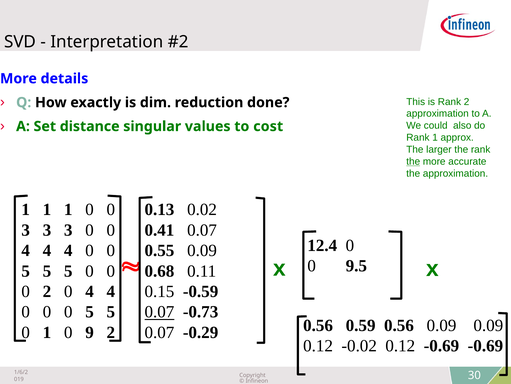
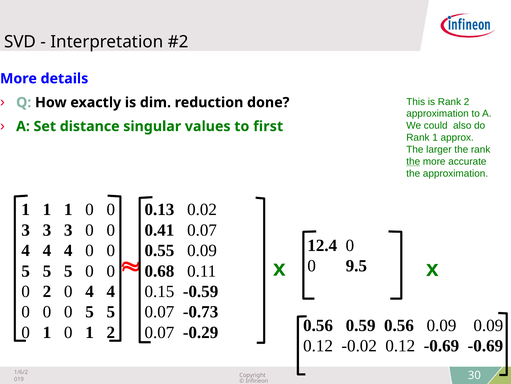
cost: cost -> first
0.07 at (159, 311) underline: present -> none
1 0 9: 9 -> 1
